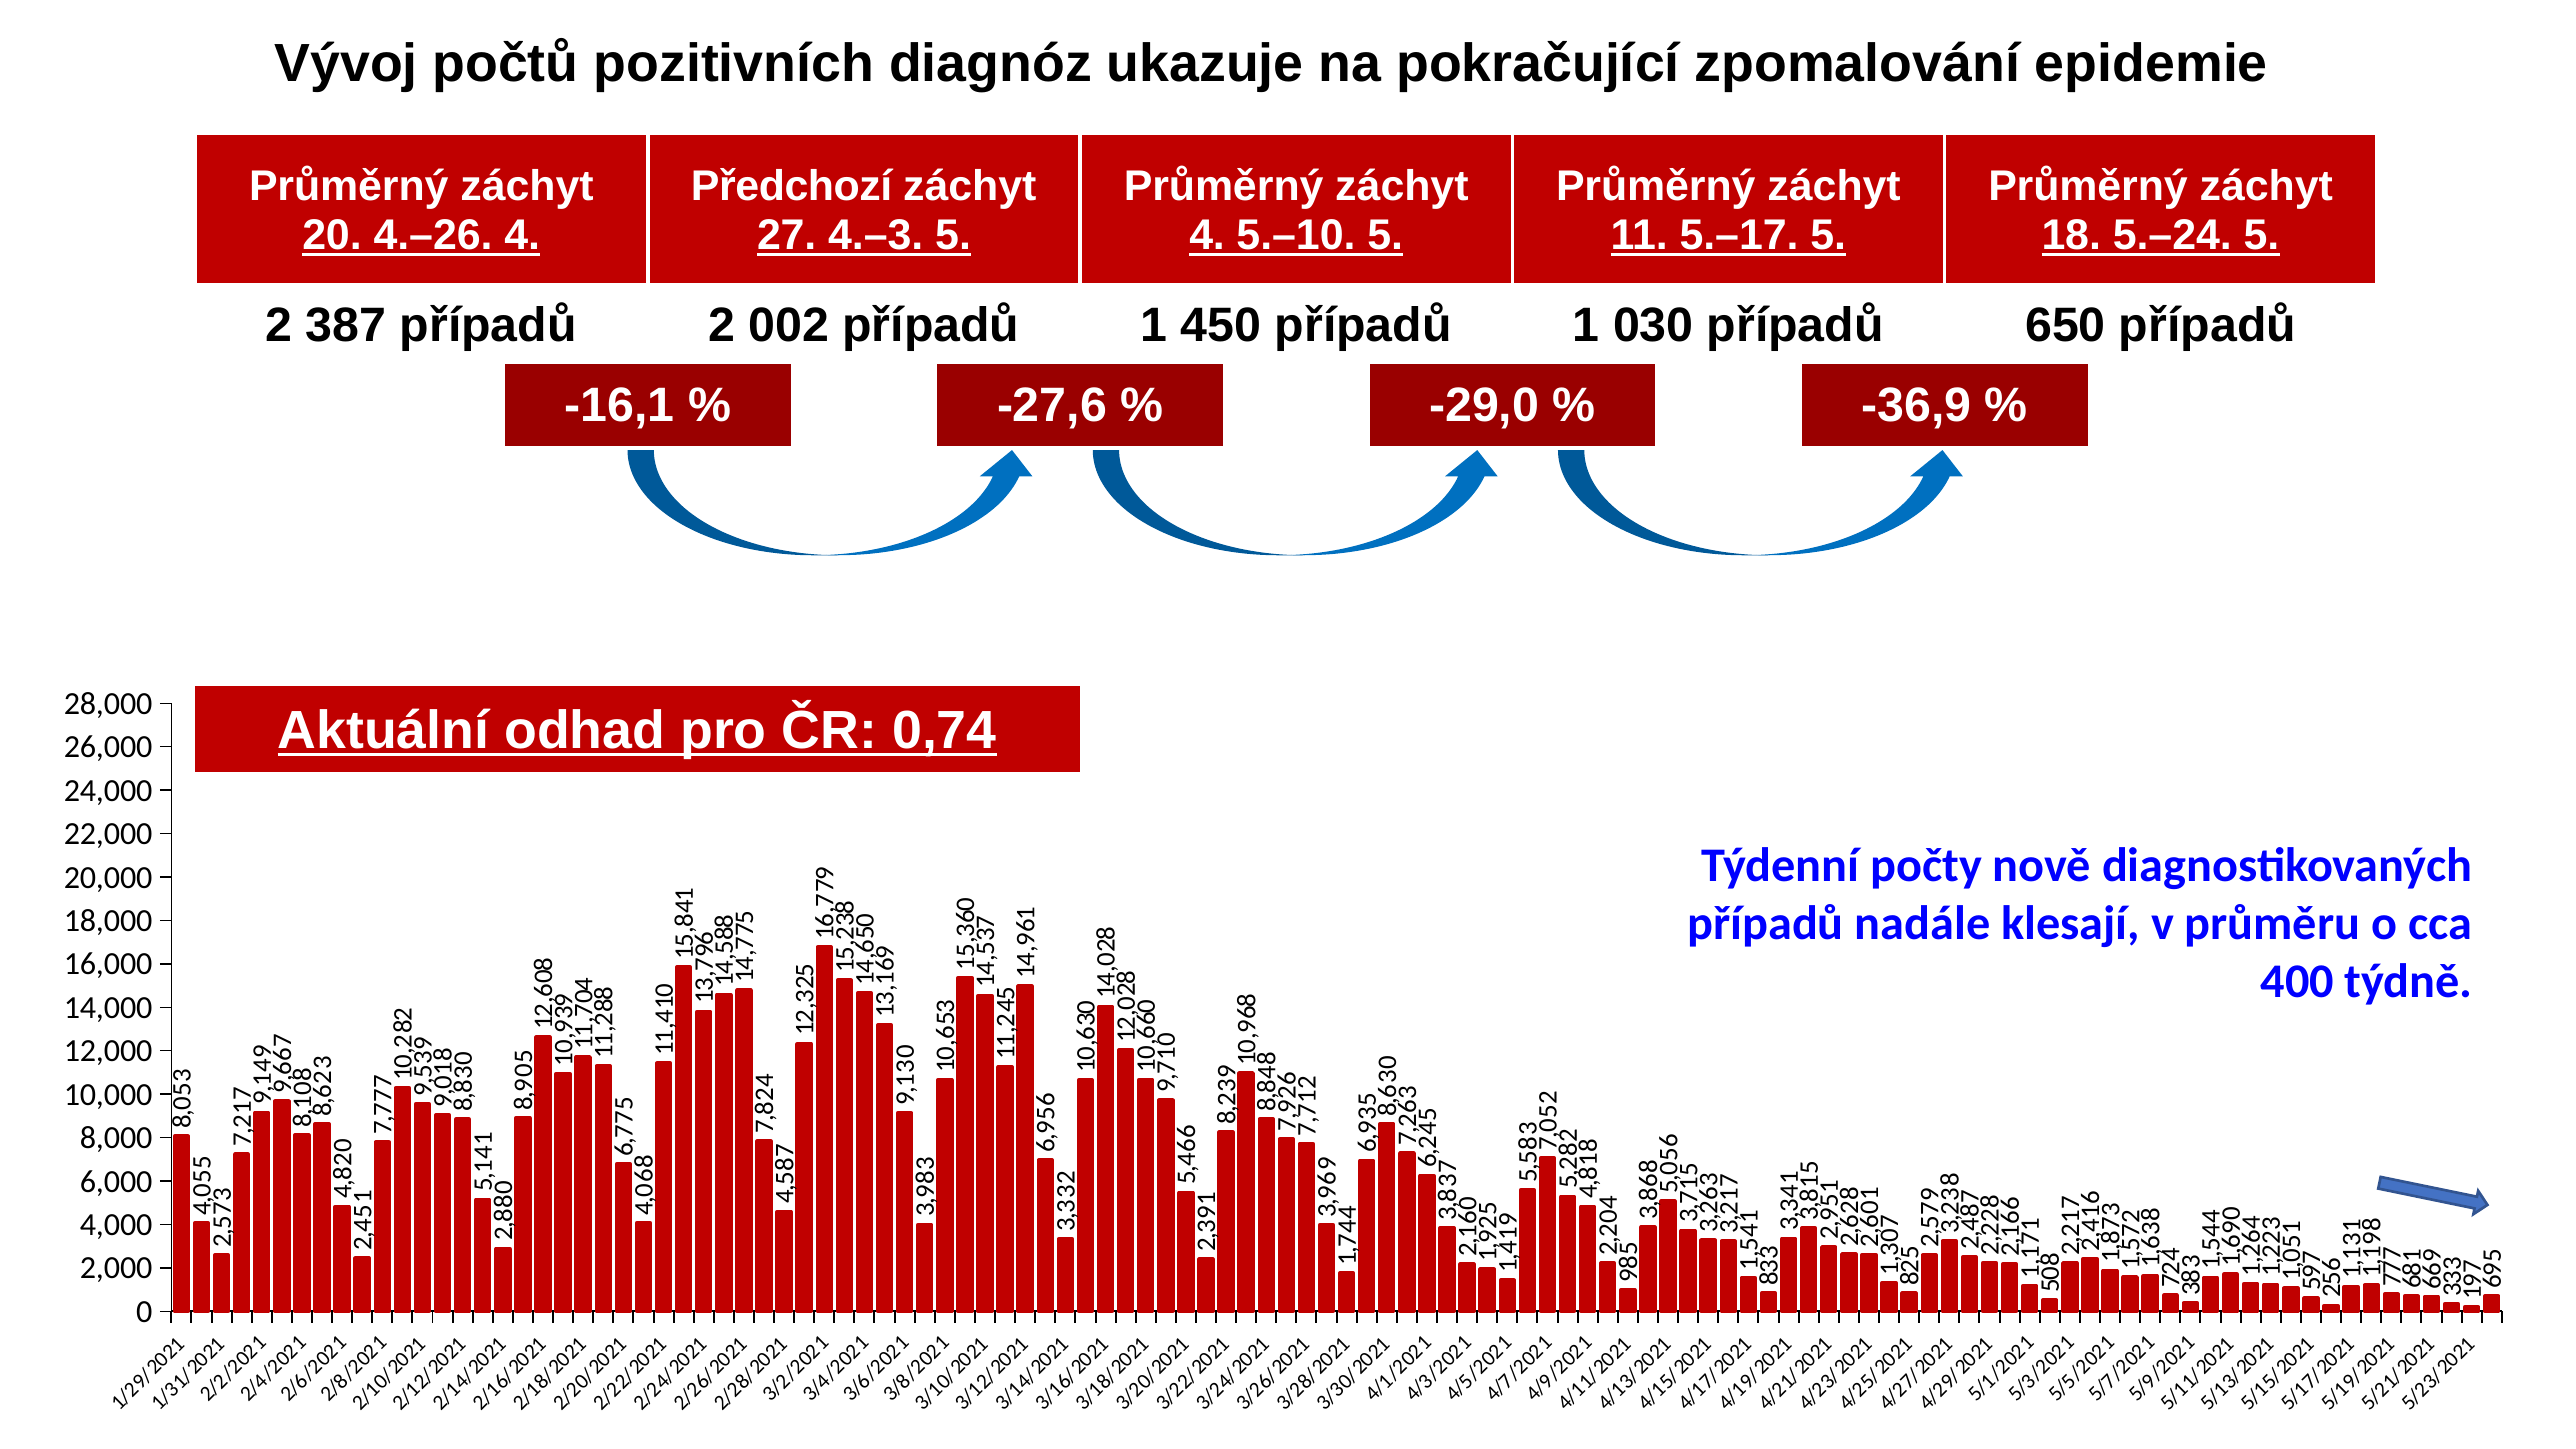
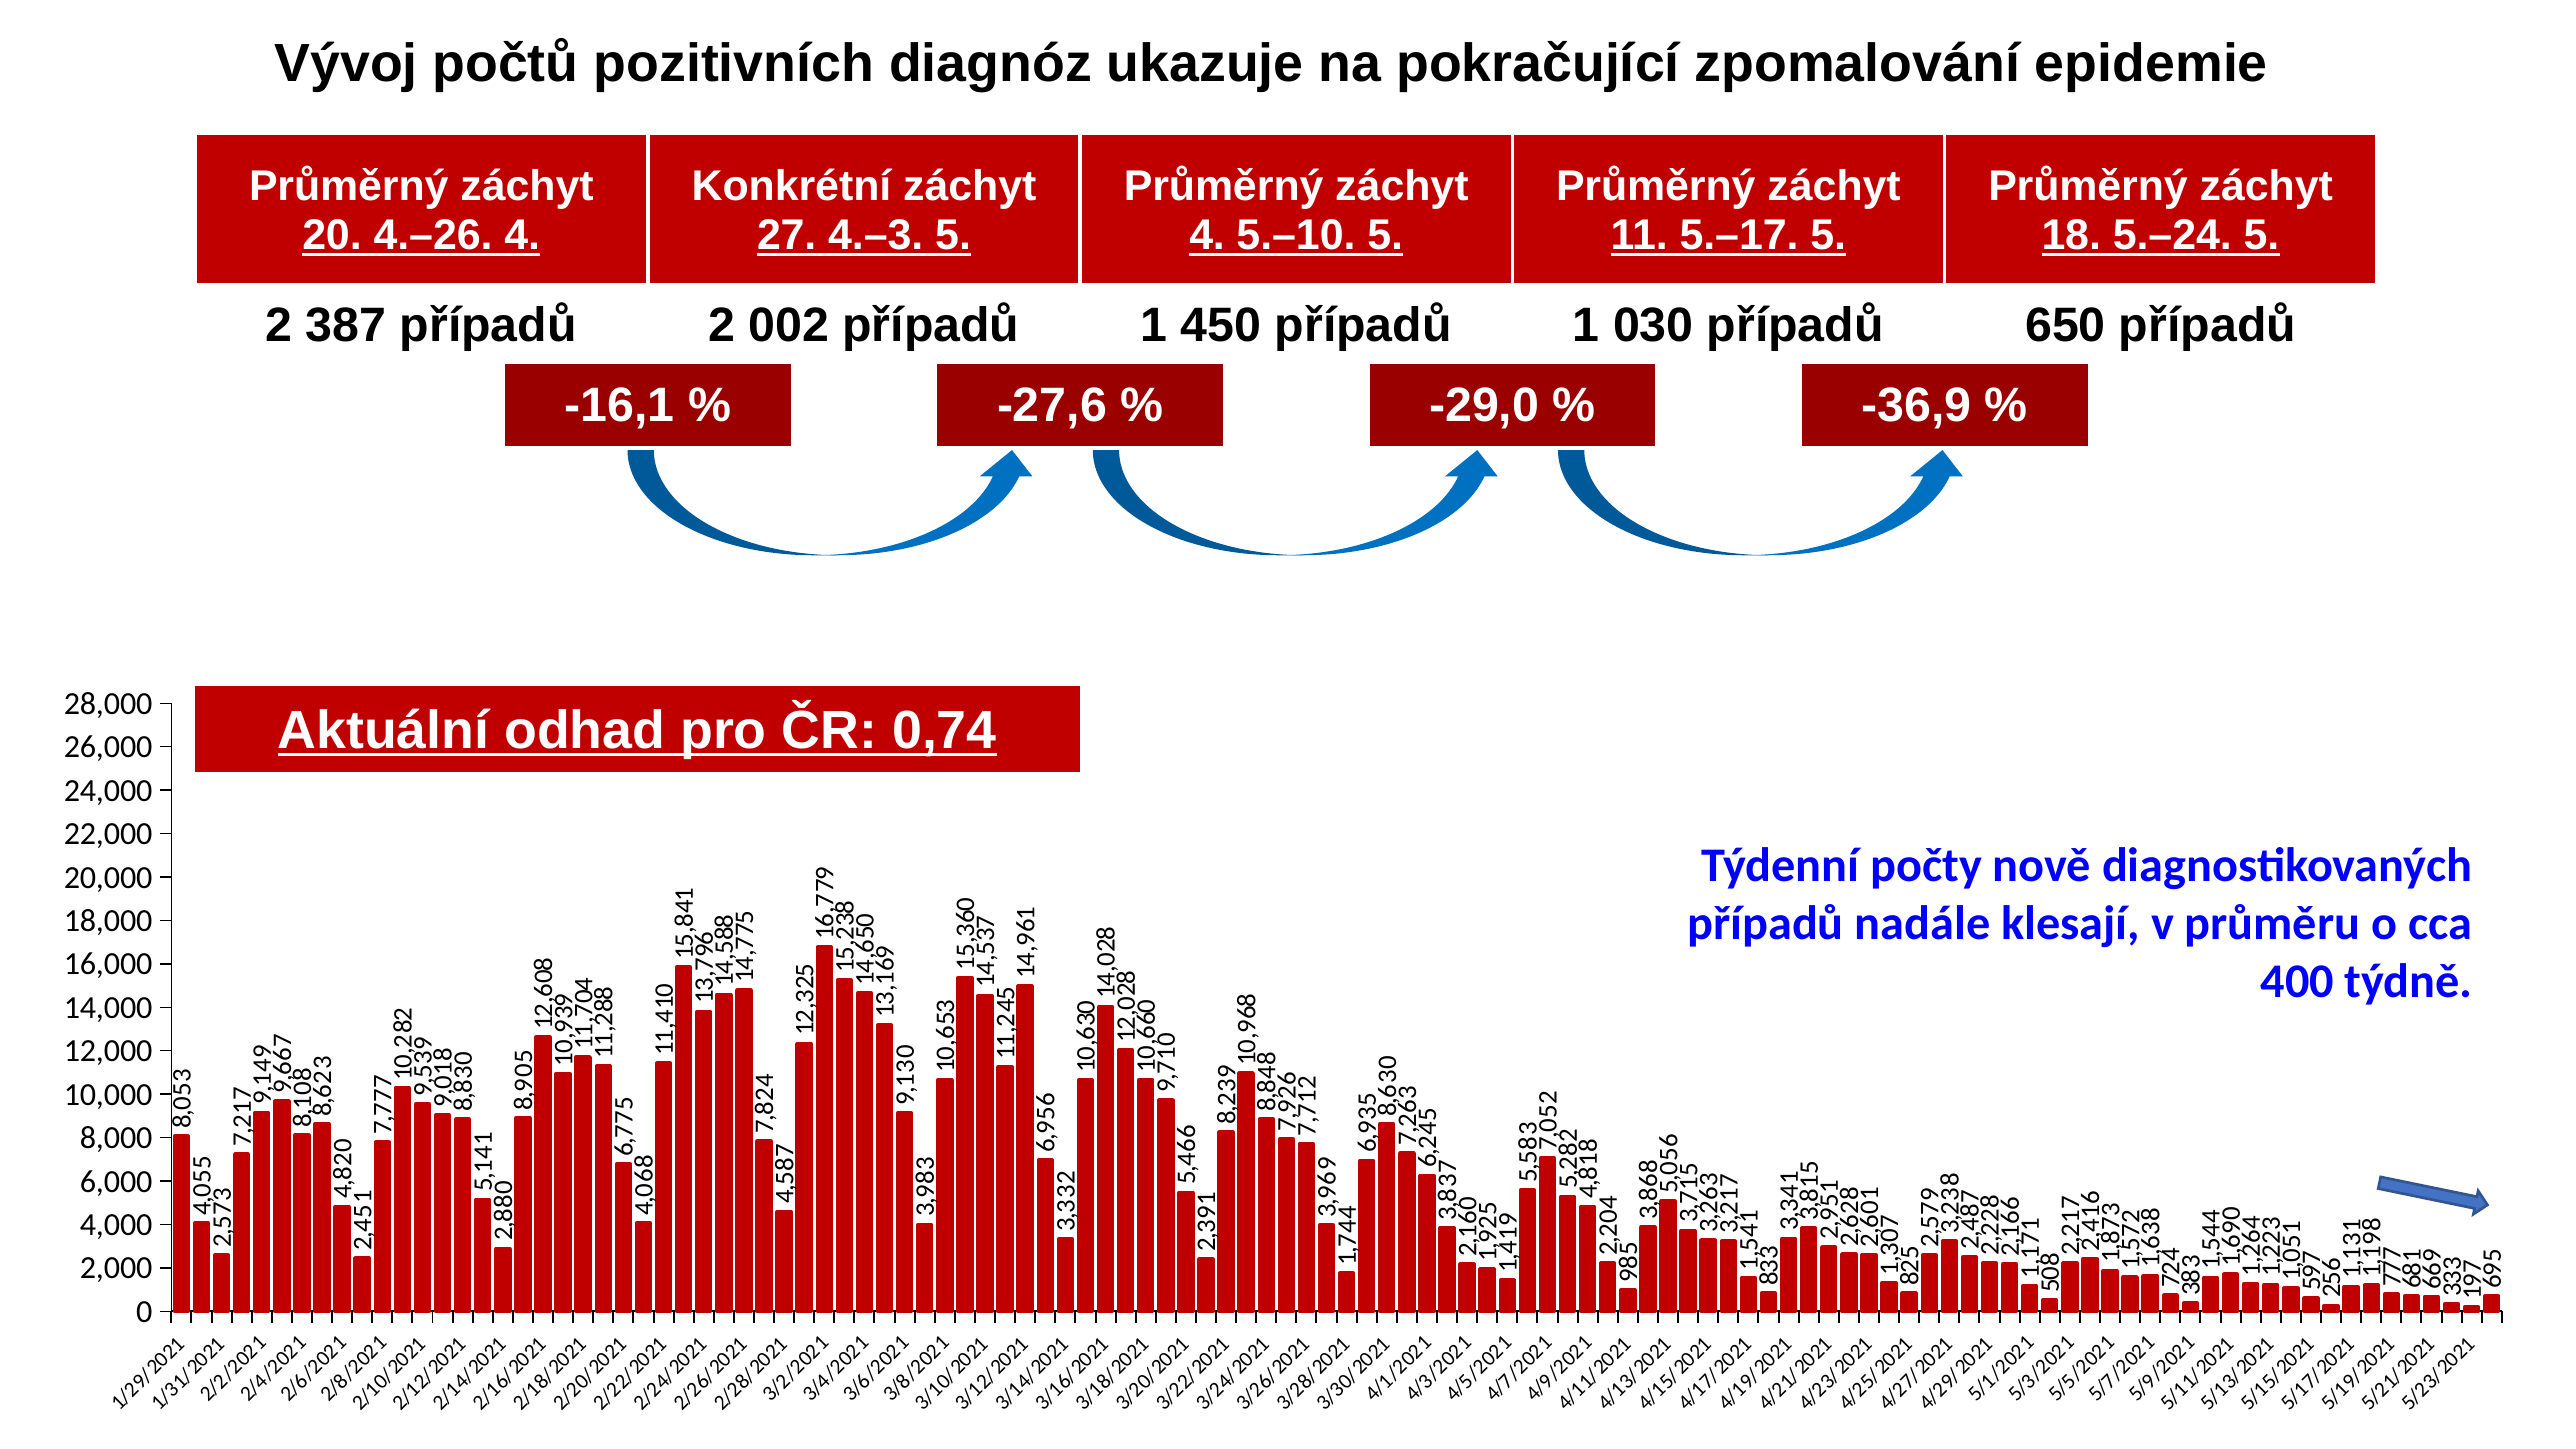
Předchozí: Předchozí -> Konkrétní
